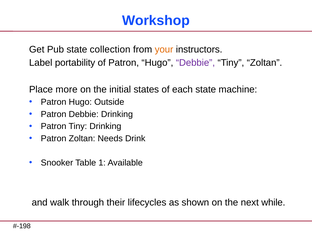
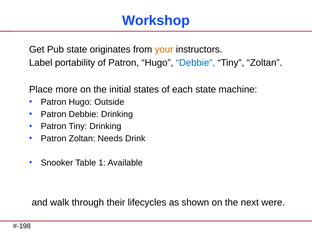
collection: collection -> originates
Debbie at (195, 63) colour: purple -> blue
while: while -> were
